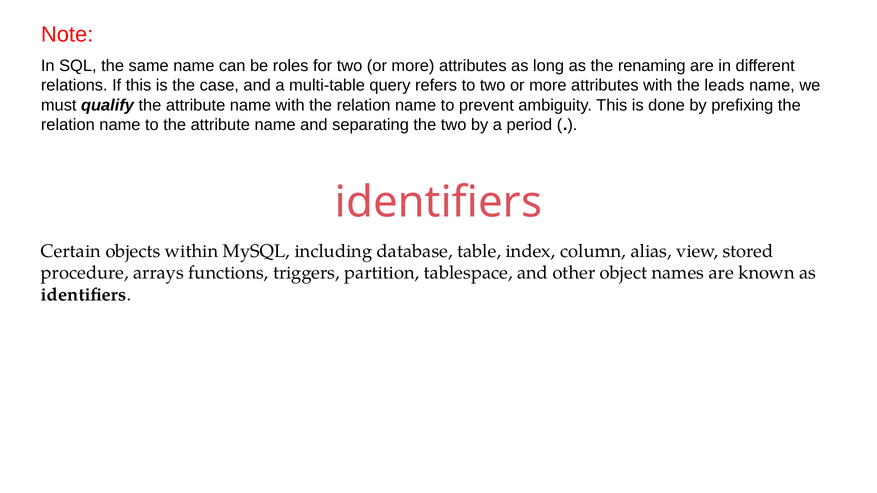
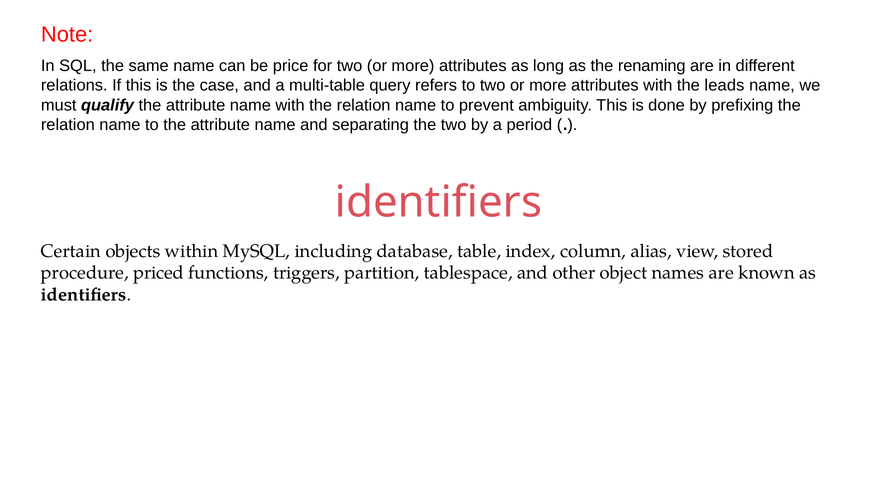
roles: roles -> price
arrays: arrays -> priced
